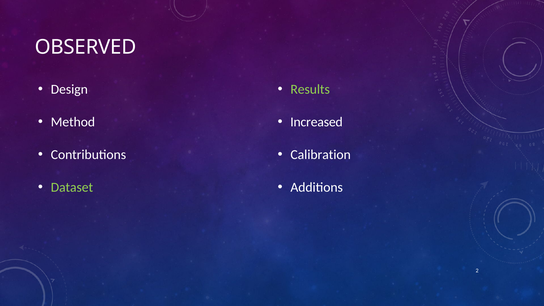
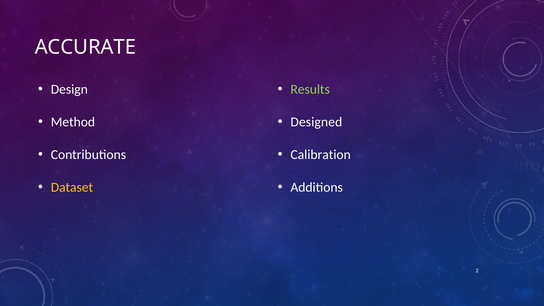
OBSERVED: OBSERVED -> ACCURATE
Increased: Increased -> Designed
Dataset colour: light green -> yellow
